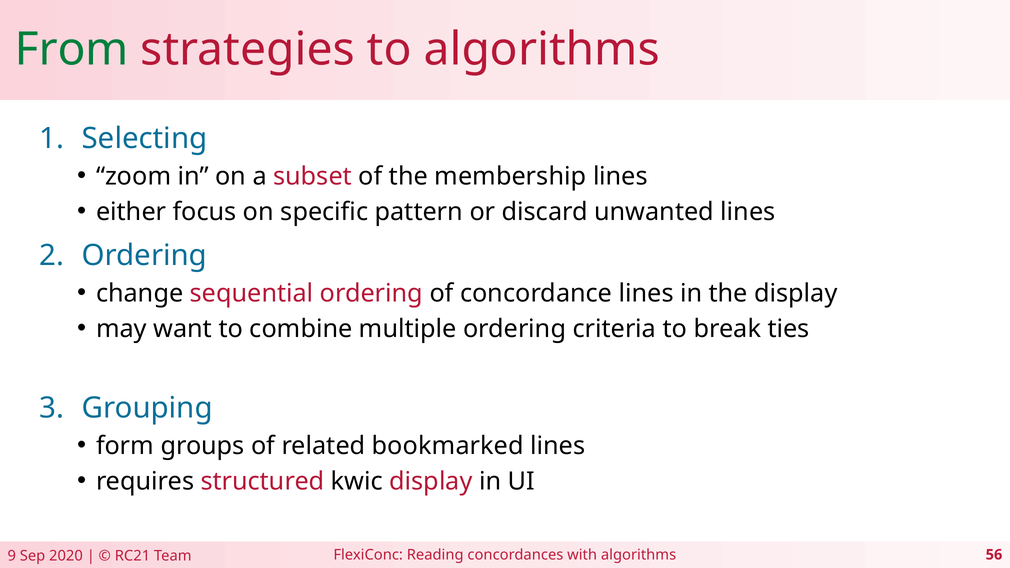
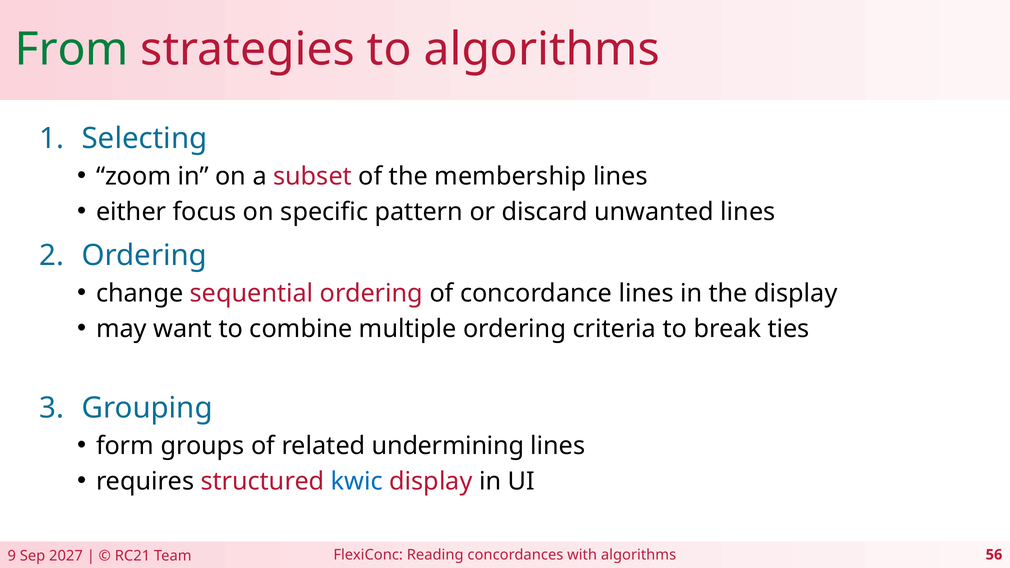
bookmarked: bookmarked -> undermining
kwic colour: black -> blue
2020: 2020 -> 2027
